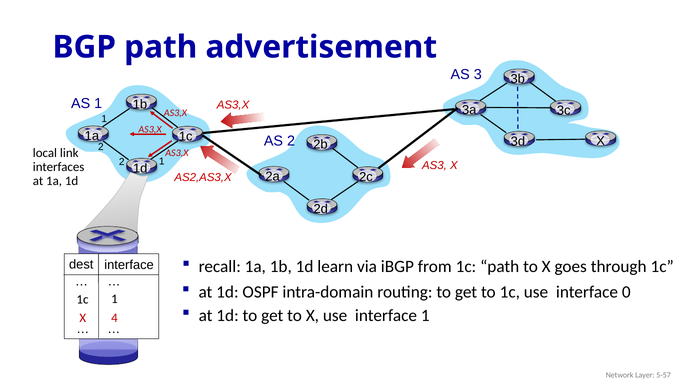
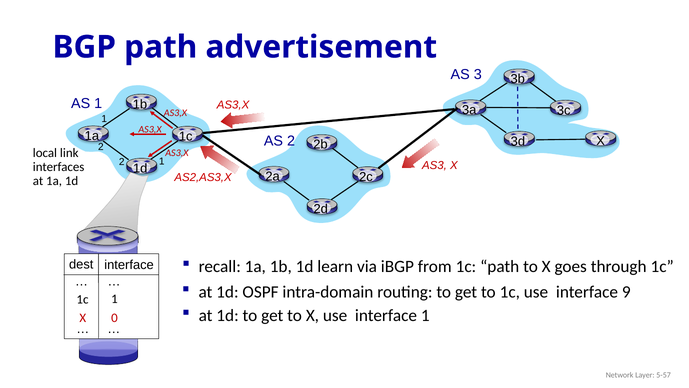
0: 0 -> 9
4: 4 -> 0
